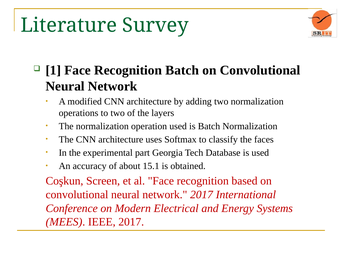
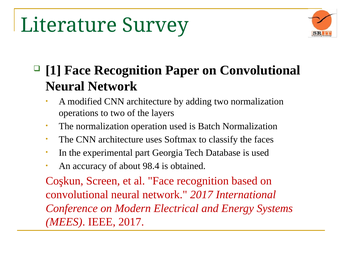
Recognition Batch: Batch -> Paper
15.1: 15.1 -> 98.4
